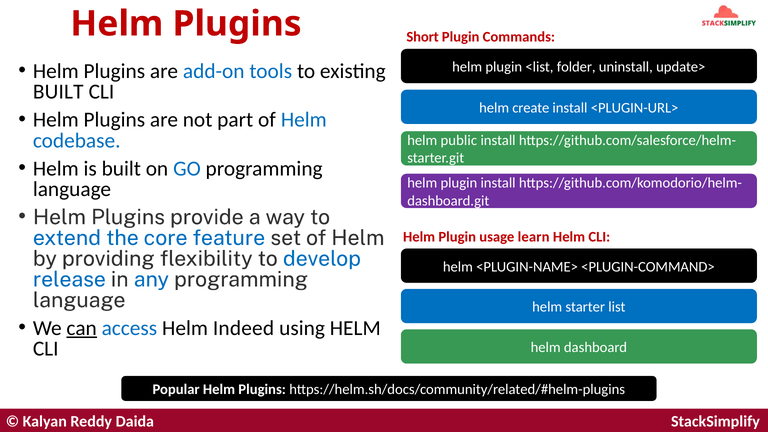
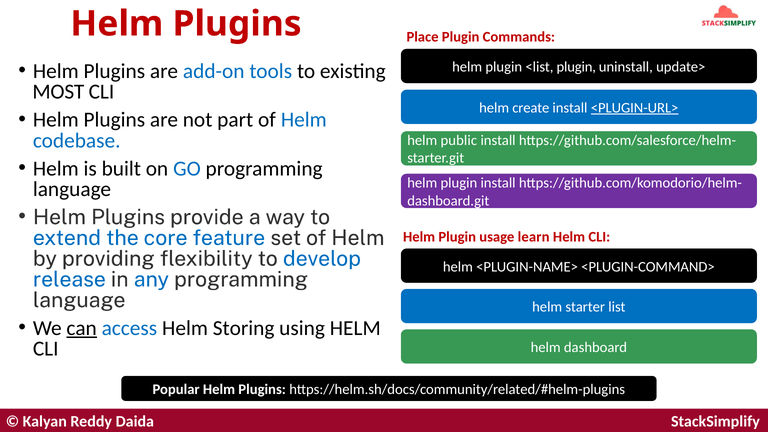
Short: Short -> Place
<list folder: folder -> plugin
BUILT at (58, 92): BUILT -> MOST
<PLUGIN-URL> underline: none -> present
Indeed: Indeed -> Storing
